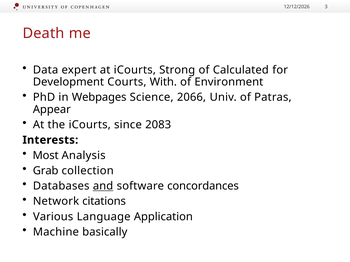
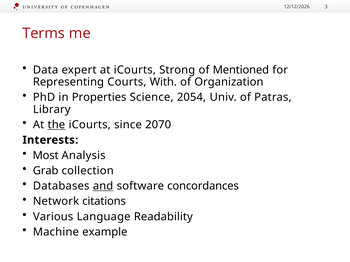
Death: Death -> Terms
Calculated: Calculated -> Mentioned
Development: Development -> Representing
Environment: Environment -> Organization
Webpages: Webpages -> Properties
2066: 2066 -> 2054
Appear: Appear -> Library
the underline: none -> present
2083: 2083 -> 2070
Application: Application -> Readability
basically: basically -> example
